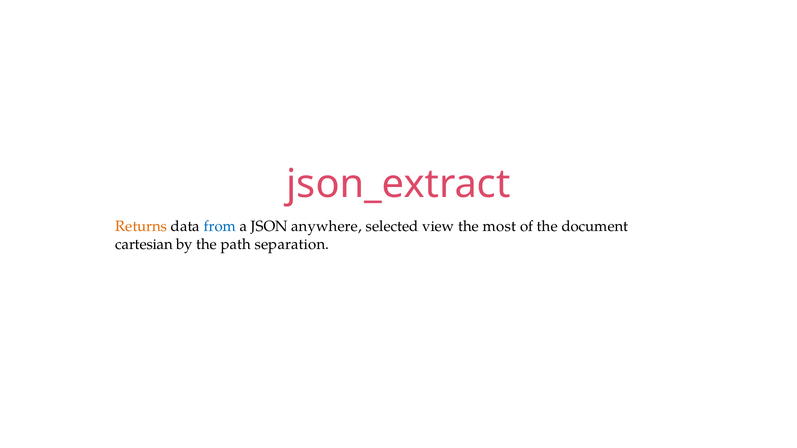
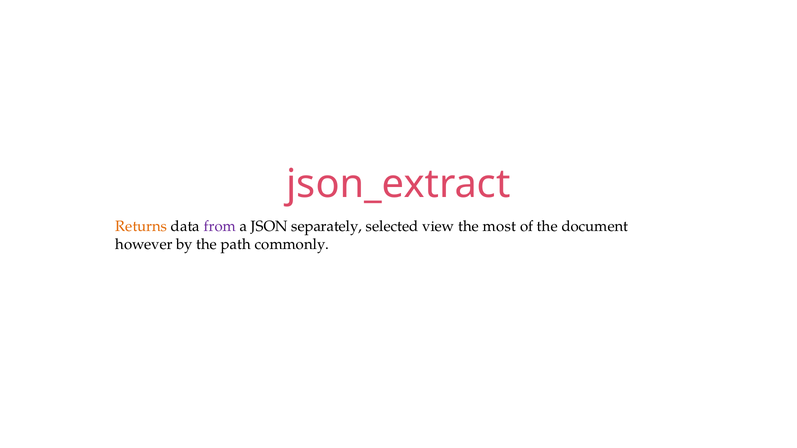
from colour: blue -> purple
anywhere: anywhere -> separately
cartesian: cartesian -> however
separation: separation -> commonly
